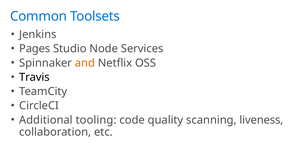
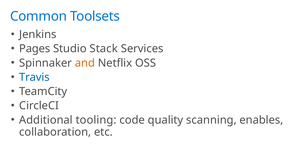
Node: Node -> Stack
Travis colour: black -> blue
liveness: liveness -> enables
